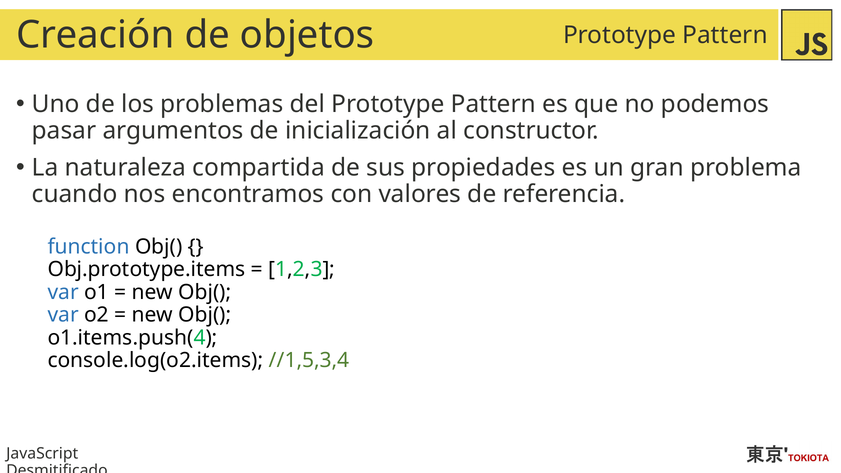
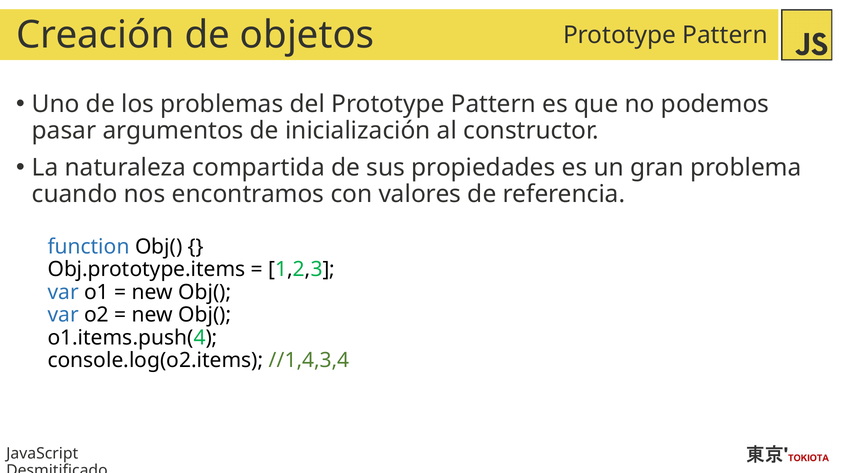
//1,5,3,4: //1,5,3,4 -> //1,4,3,4
